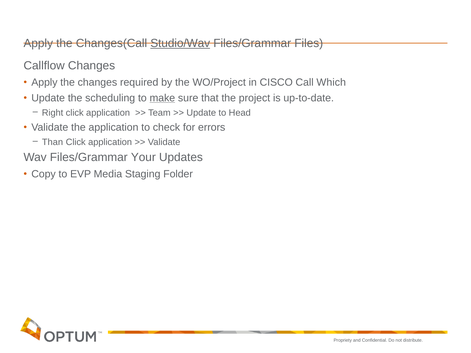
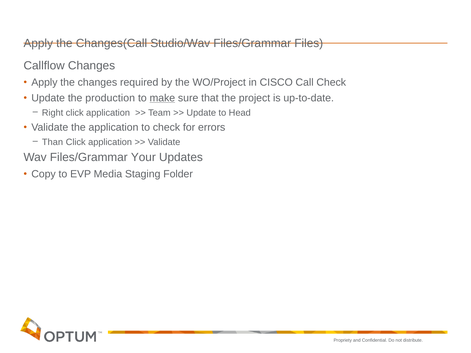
Studio/Wav underline: present -> none
Call Which: Which -> Check
scheduling: scheduling -> production
